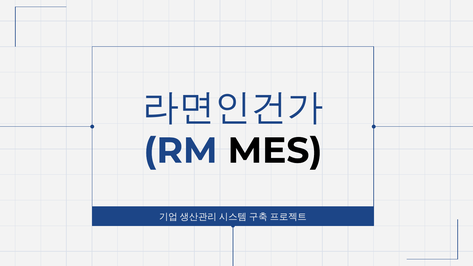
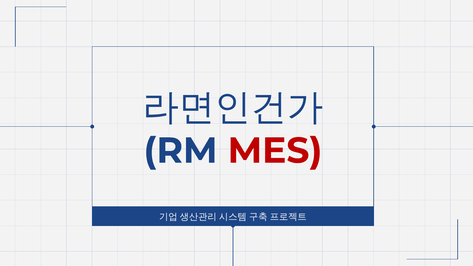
MES colour: black -> red
